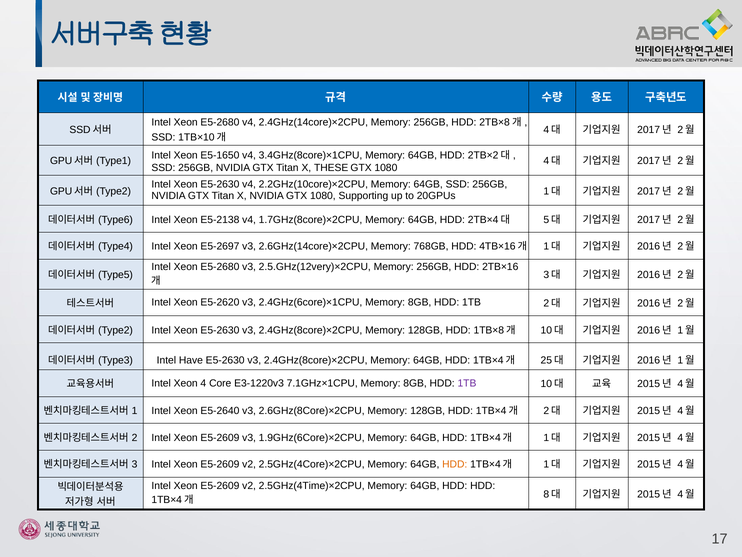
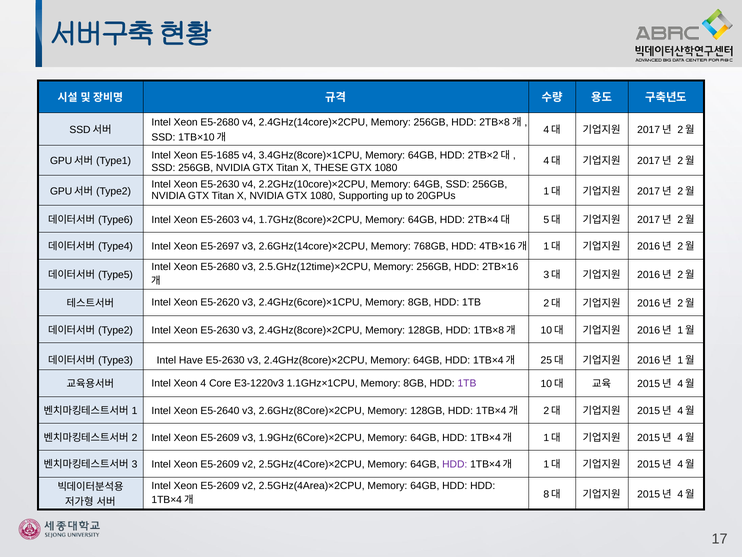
E5-1650: E5-1650 -> E5-1685
E5-2138: E5-2138 -> E5-2603
2.5.GHz(12very)×2CPU: 2.5.GHz(12very)×2CPU -> 2.5.GHz(12time)×2CPU
7.1GHz×1CPU: 7.1GHz×1CPU -> 1.1GHz×1CPU
HDD at (455, 464) colour: orange -> purple
2.5GHz(4Time)×2CPU: 2.5GHz(4Time)×2CPU -> 2.5GHz(4Area)×2CPU
